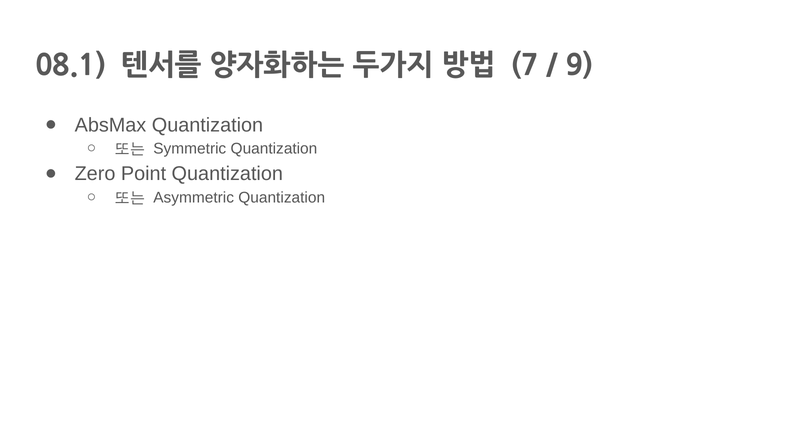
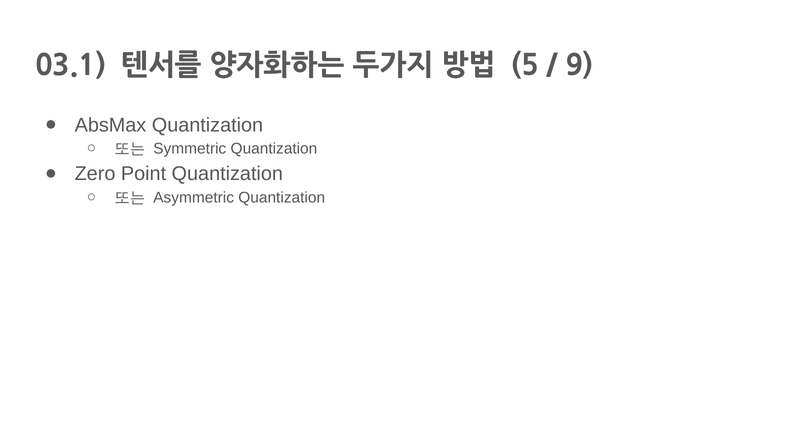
08.1: 08.1 -> 03.1
7: 7 -> 5
